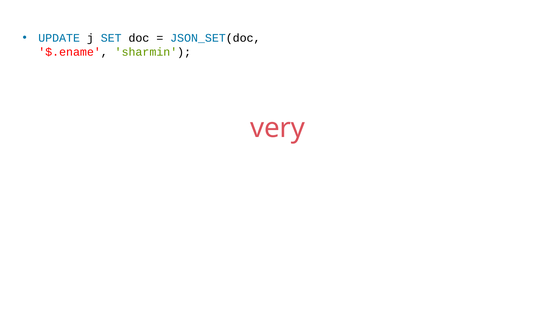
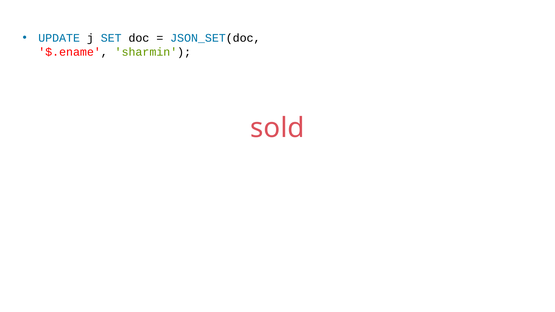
very: very -> sold
